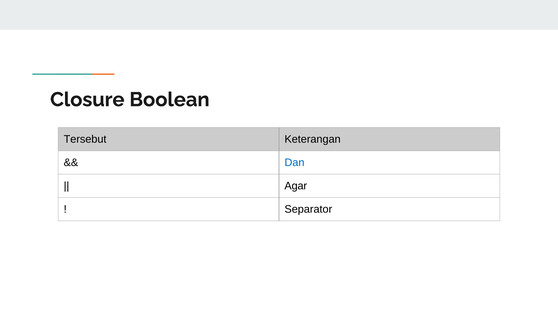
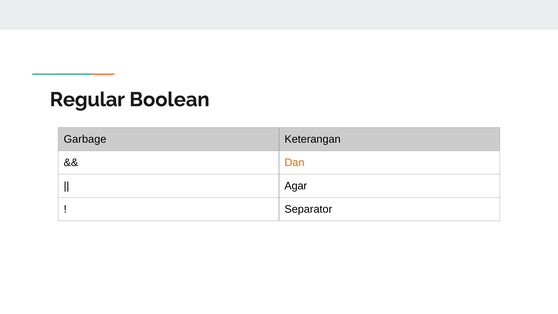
Closure: Closure -> Regular
Tersebut: Tersebut -> Garbage
Dan colour: blue -> orange
